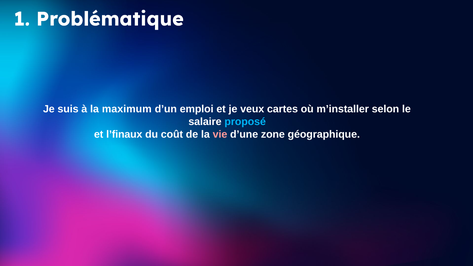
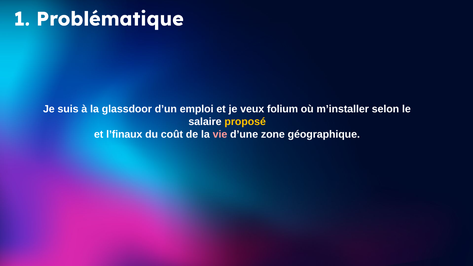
maximum: maximum -> glassdoor
cartes: cartes -> folium
proposé colour: light blue -> yellow
